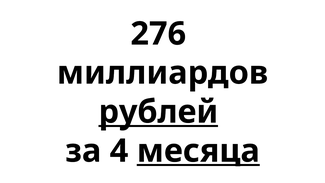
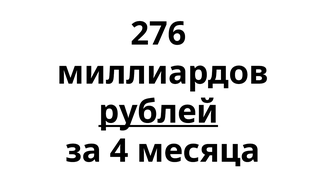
месяца underline: present -> none
